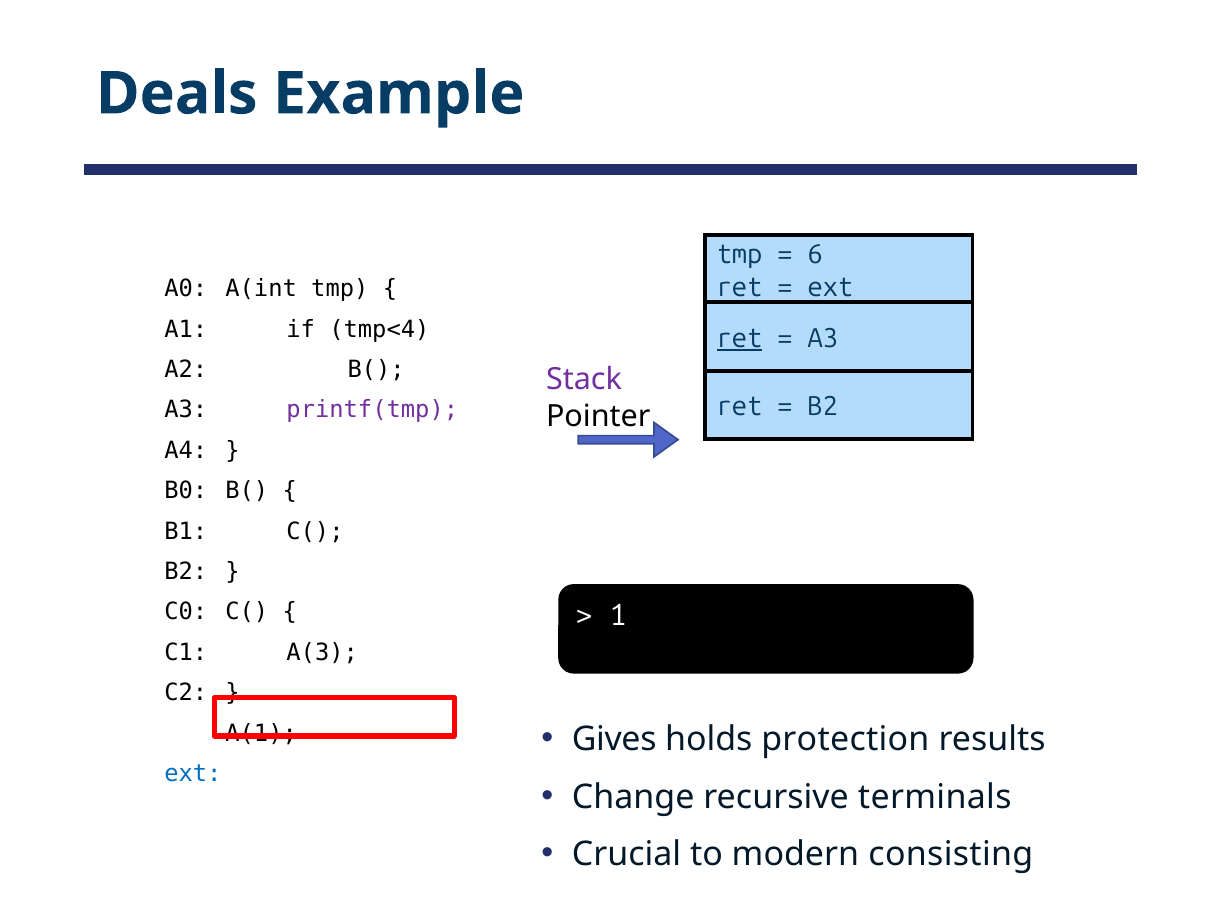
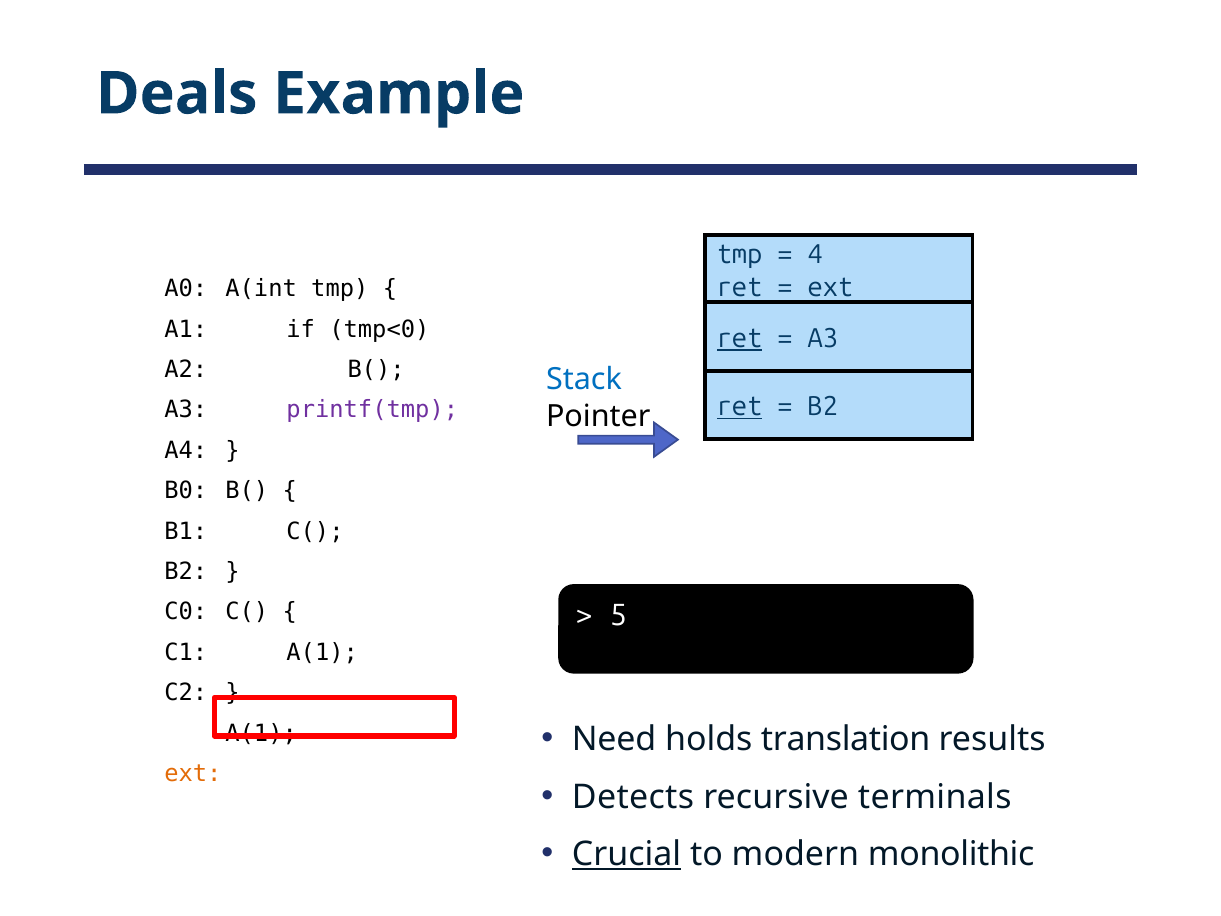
6: 6 -> 4
tmp<4: tmp<4 -> tmp<0
Stack colour: purple -> blue
ret at (740, 407) underline: none -> present
1: 1 -> 5
C1 A(3: A(3 -> A(1
Gives: Gives -> Need
protection: protection -> translation
ext at (193, 773) colour: blue -> orange
Change: Change -> Detects
Crucial underline: none -> present
consisting: consisting -> monolithic
